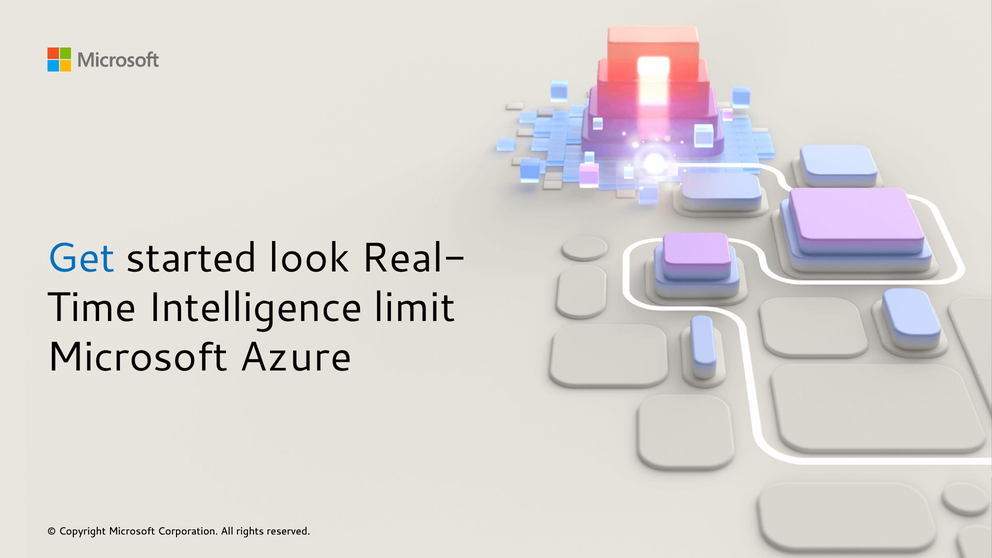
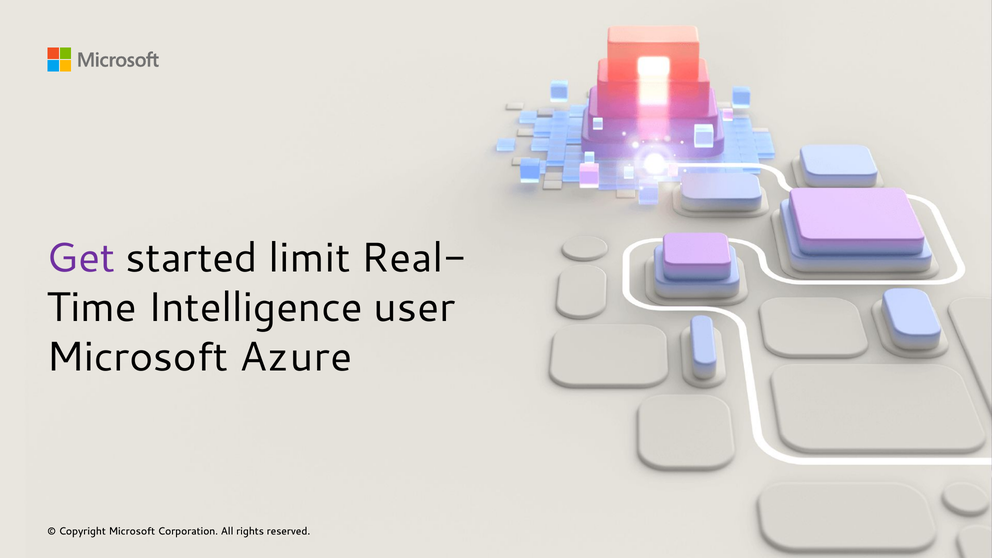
Get colour: blue -> purple
look: look -> limit
limit: limit -> user
